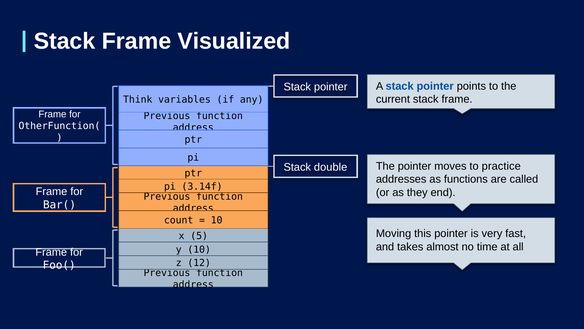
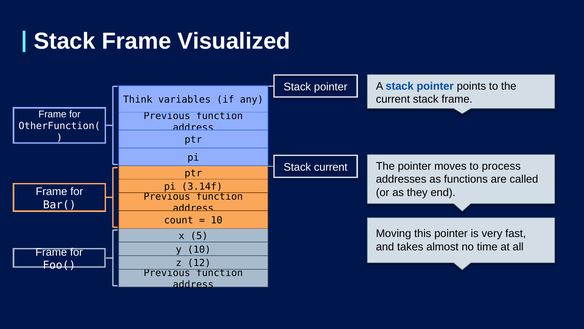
practice: practice -> process
Stack double: double -> current
